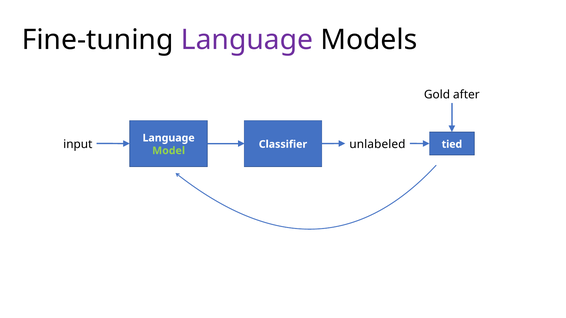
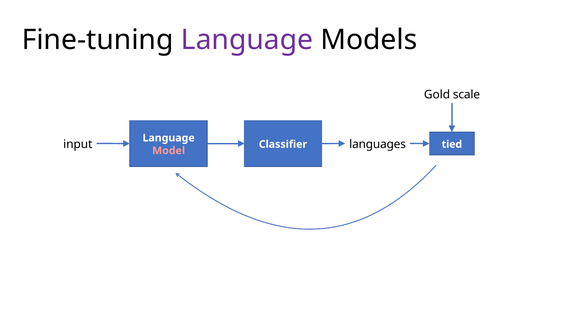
after: after -> scale
unlabeled: unlabeled -> languages
Model colour: light green -> pink
